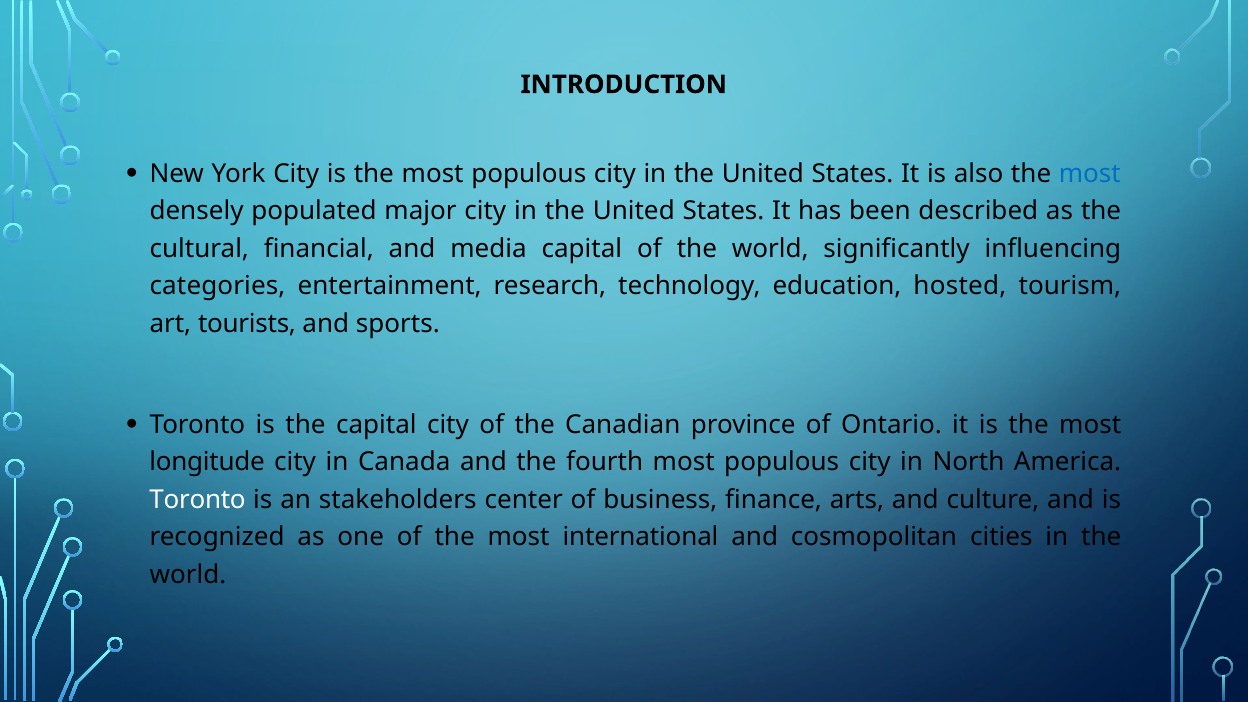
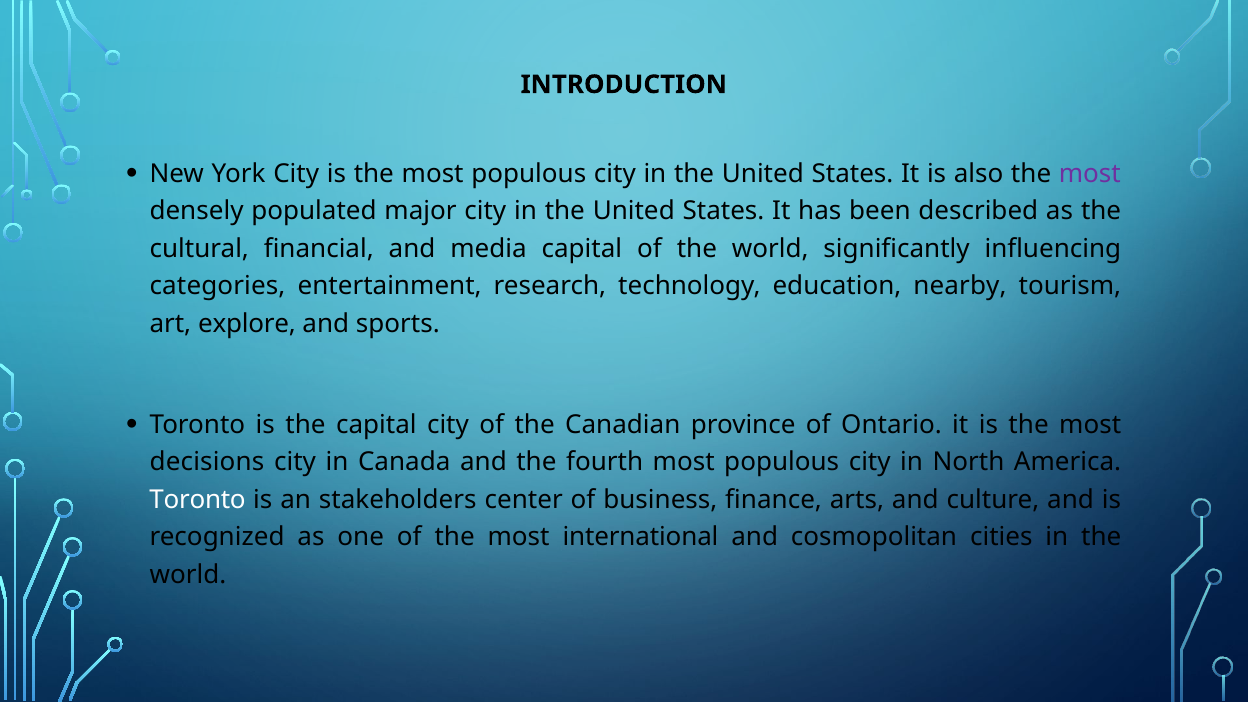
most at (1090, 174) colour: blue -> purple
hosted: hosted -> nearby
tourists: tourists -> explore
longitude: longitude -> decisions
